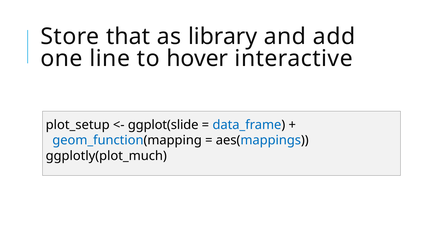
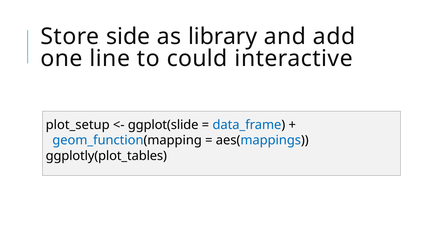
that: that -> side
hover: hover -> could
ggplotly(plot_much: ggplotly(plot_much -> ggplotly(plot_tables
